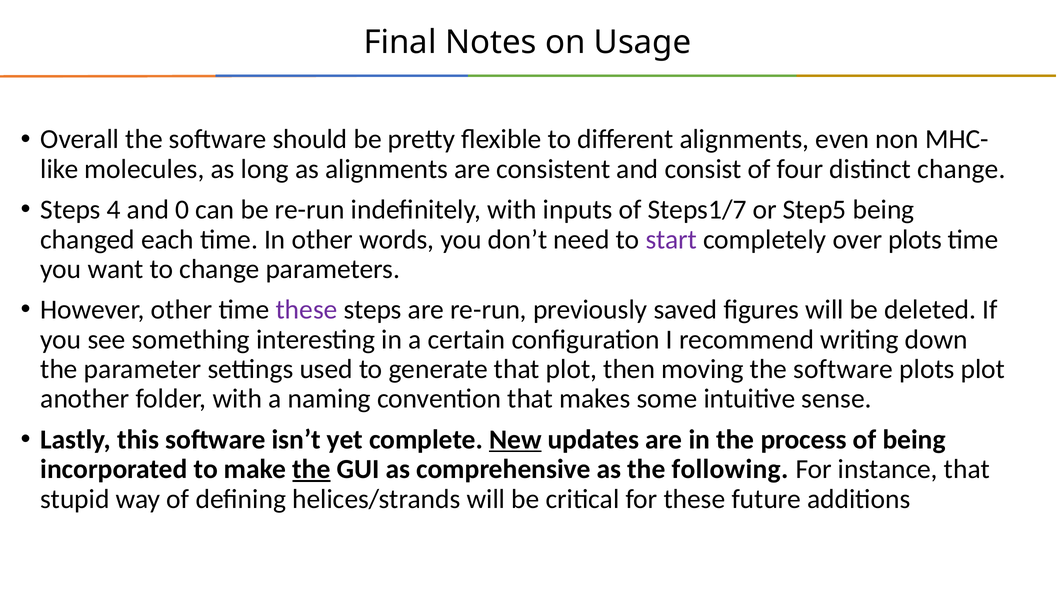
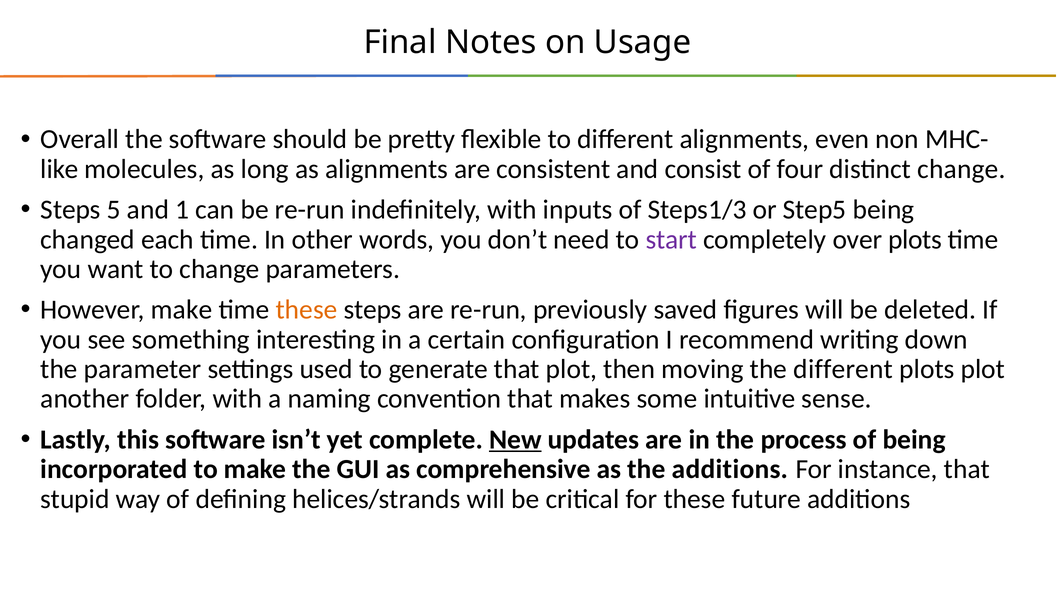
4: 4 -> 5
0: 0 -> 1
Steps1/7: Steps1/7 -> Steps1/3
However other: other -> make
these at (307, 310) colour: purple -> orange
moving the software: software -> different
the at (311, 470) underline: present -> none
the following: following -> additions
